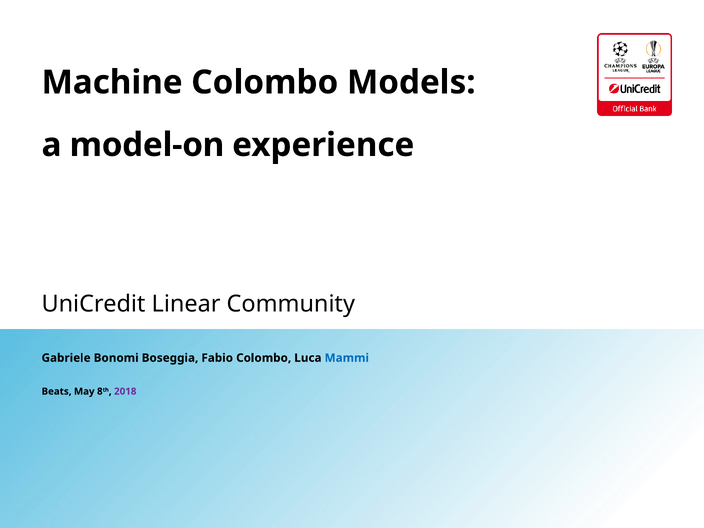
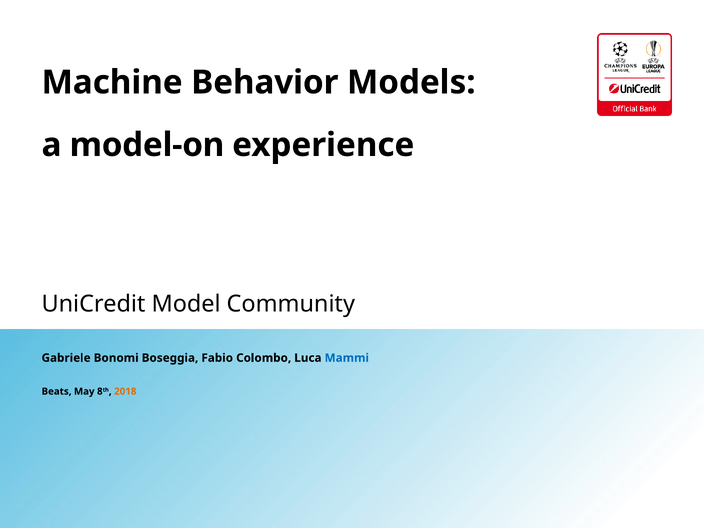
Machine Colombo: Colombo -> Behavior
Linear: Linear -> Model
2018 colour: purple -> orange
